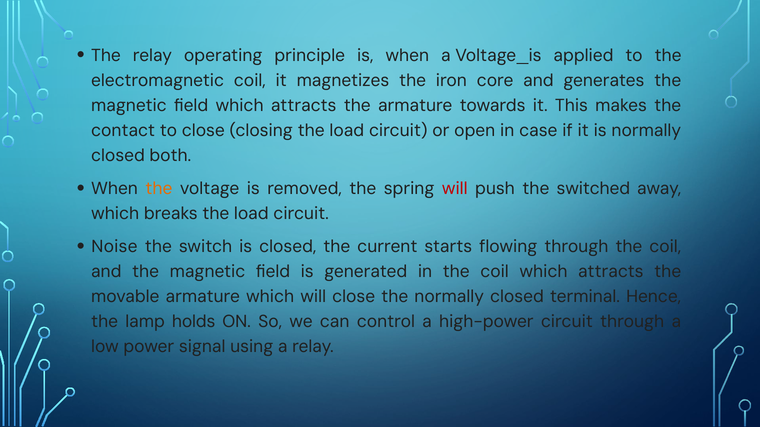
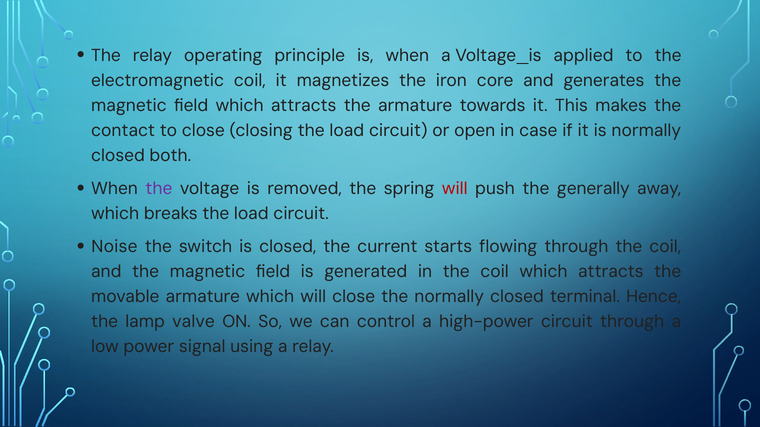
the at (159, 189) colour: orange -> purple
switched: switched -> generally
holds: holds -> valve
